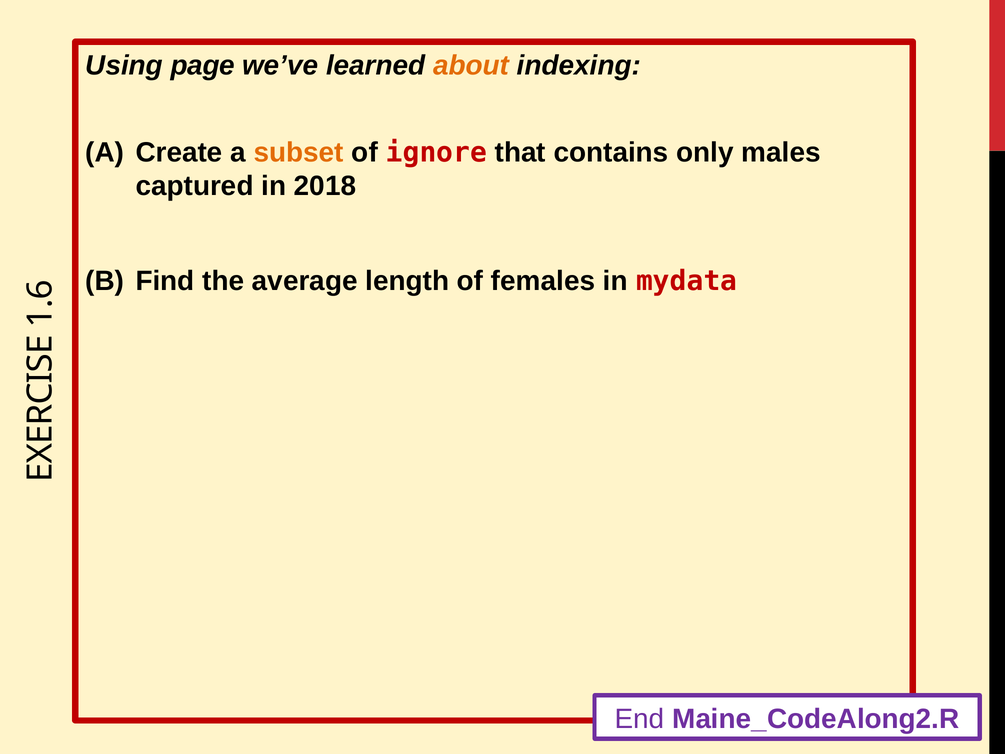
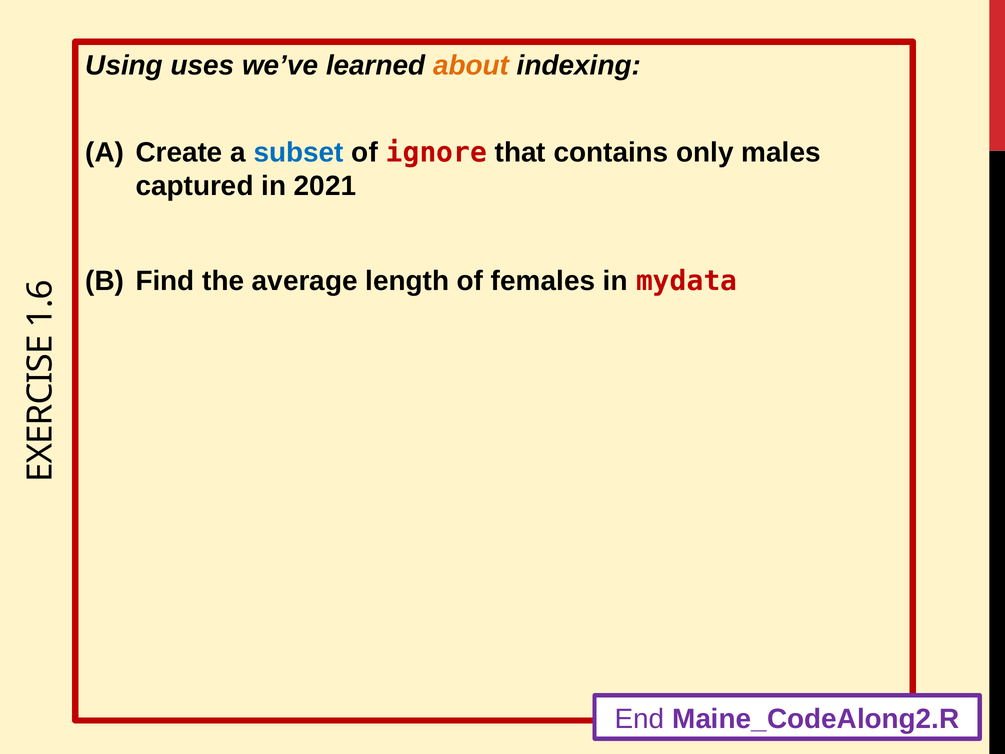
page: page -> uses
subset colour: orange -> blue
2018: 2018 -> 2021
